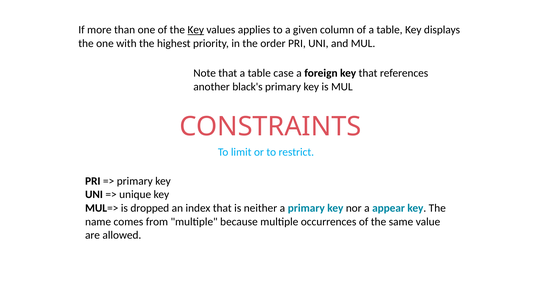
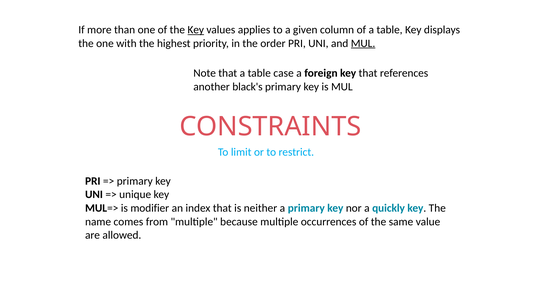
MUL at (363, 43) underline: none -> present
dropped: dropped -> modifier
appear: appear -> quickly
